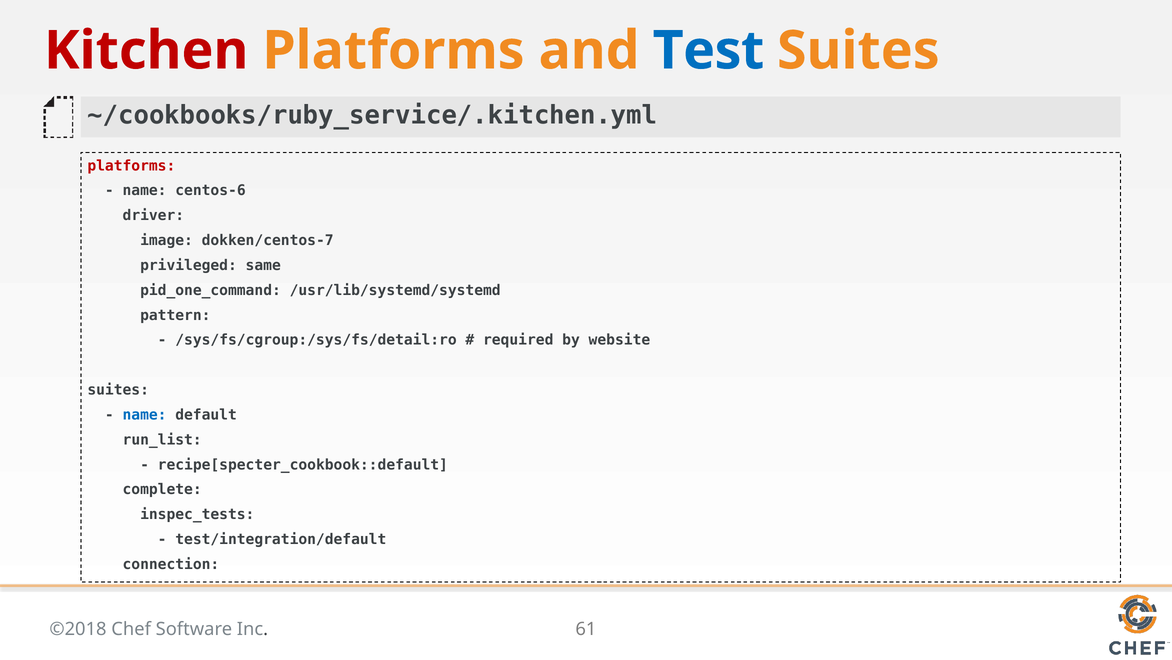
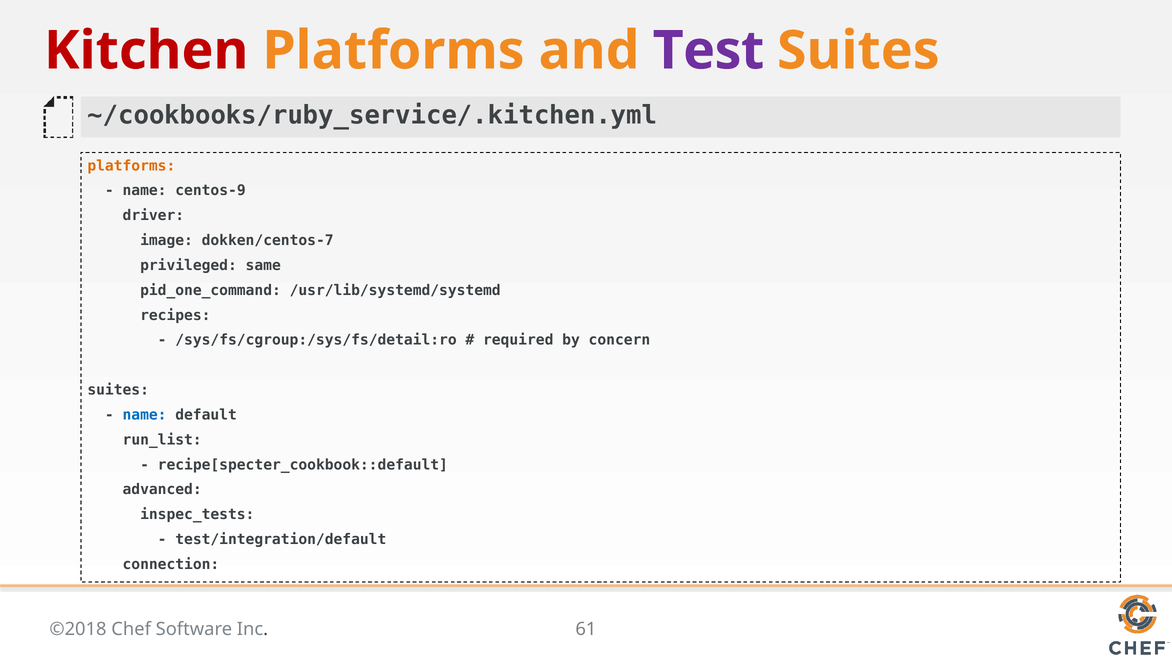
Test colour: blue -> purple
platforms at (131, 166) colour: red -> orange
centos-6: centos-6 -> centos-9
pattern: pattern -> recipes
website: website -> concern
complete: complete -> advanced
